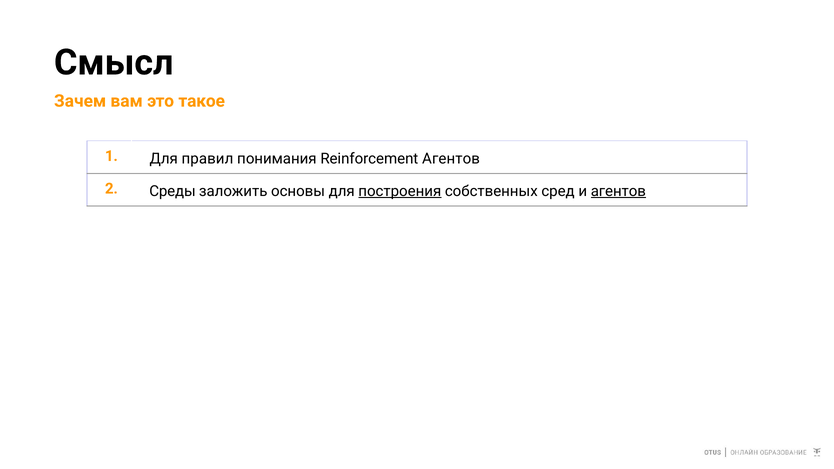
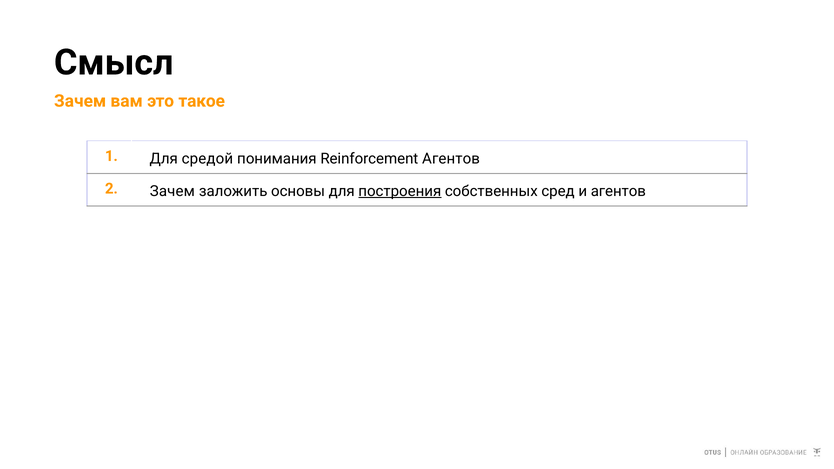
правил: правил -> средой
2 Среды: Среды -> Зачем
агентов at (618, 191) underline: present -> none
